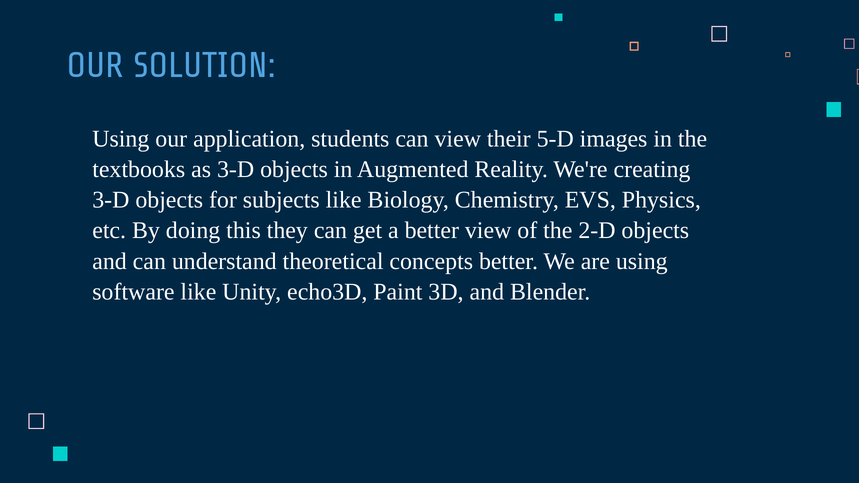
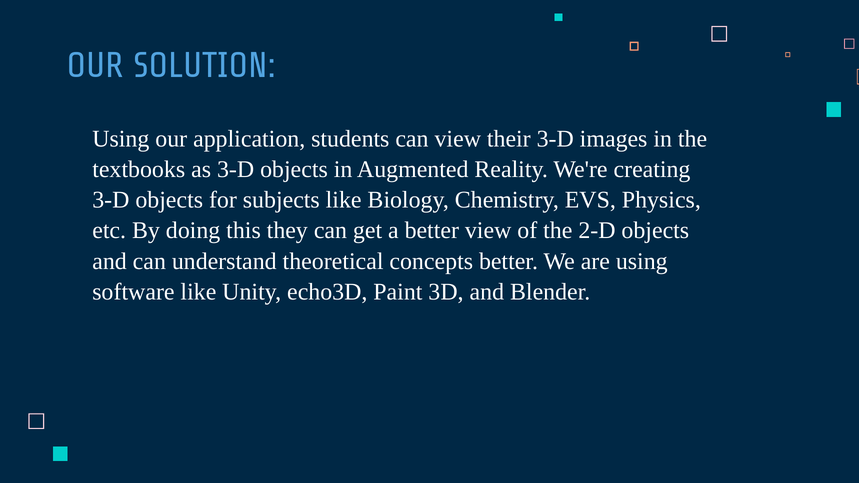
their 5-D: 5-D -> 3-D
